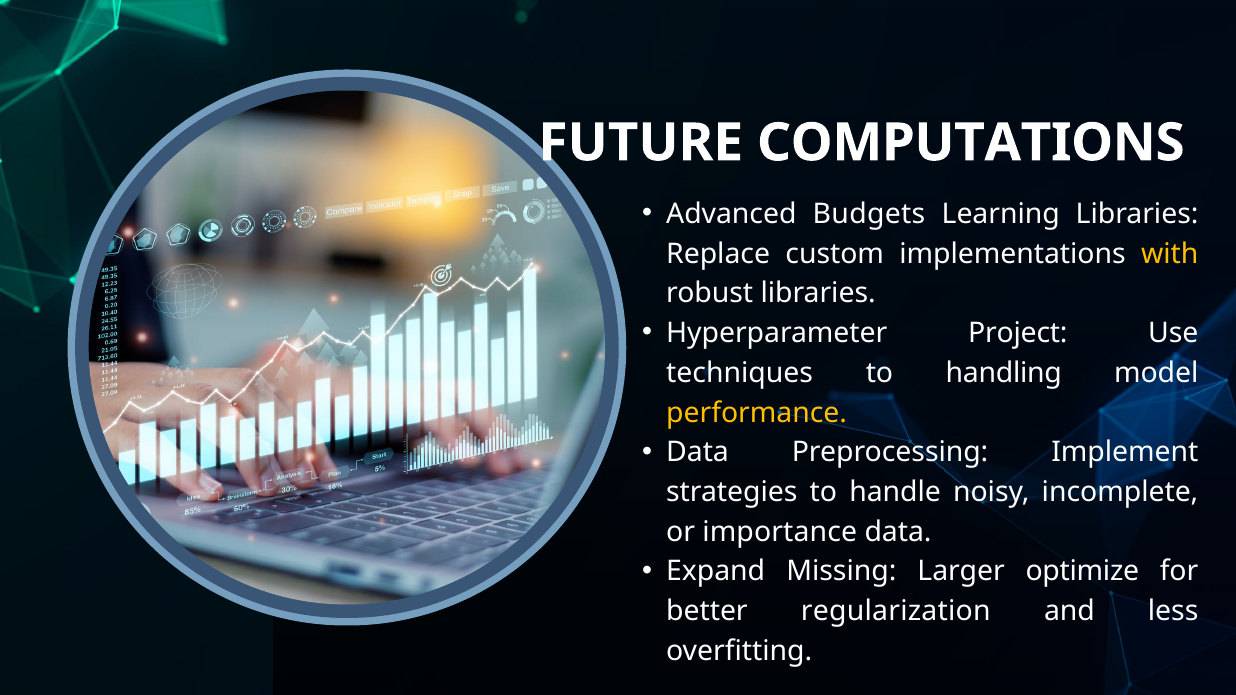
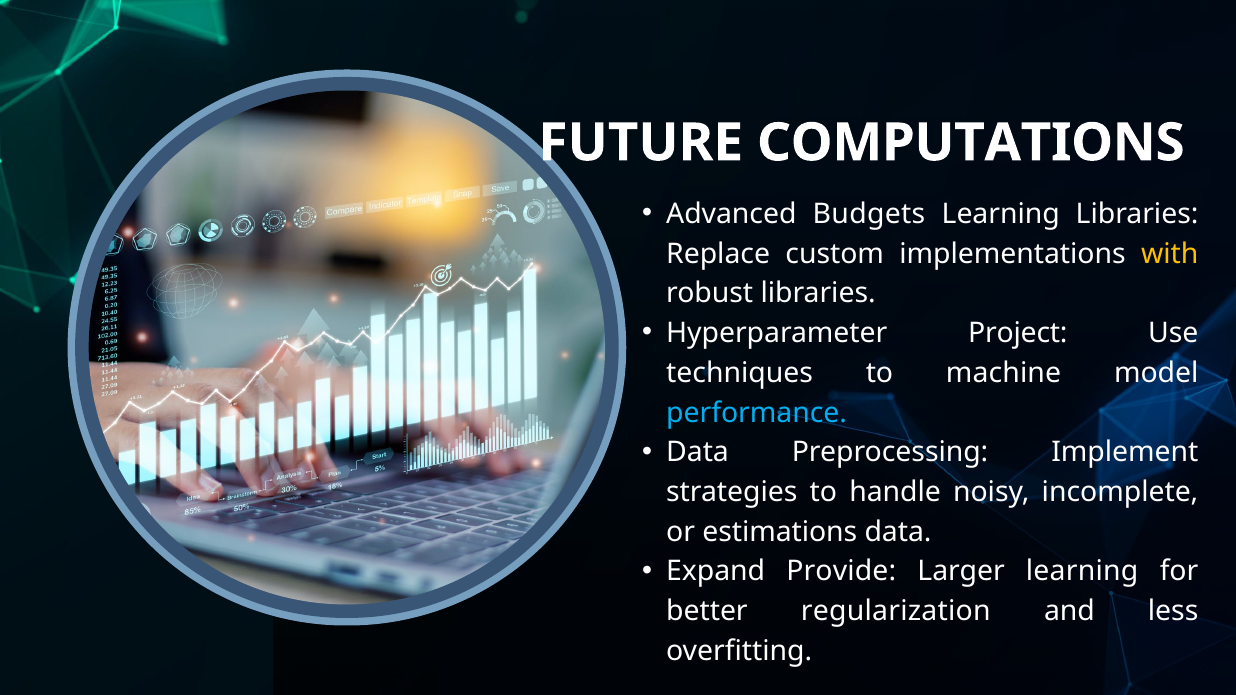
handling: handling -> machine
performance colour: yellow -> light blue
importance: importance -> estimations
Missing: Missing -> Provide
Larger optimize: optimize -> learning
